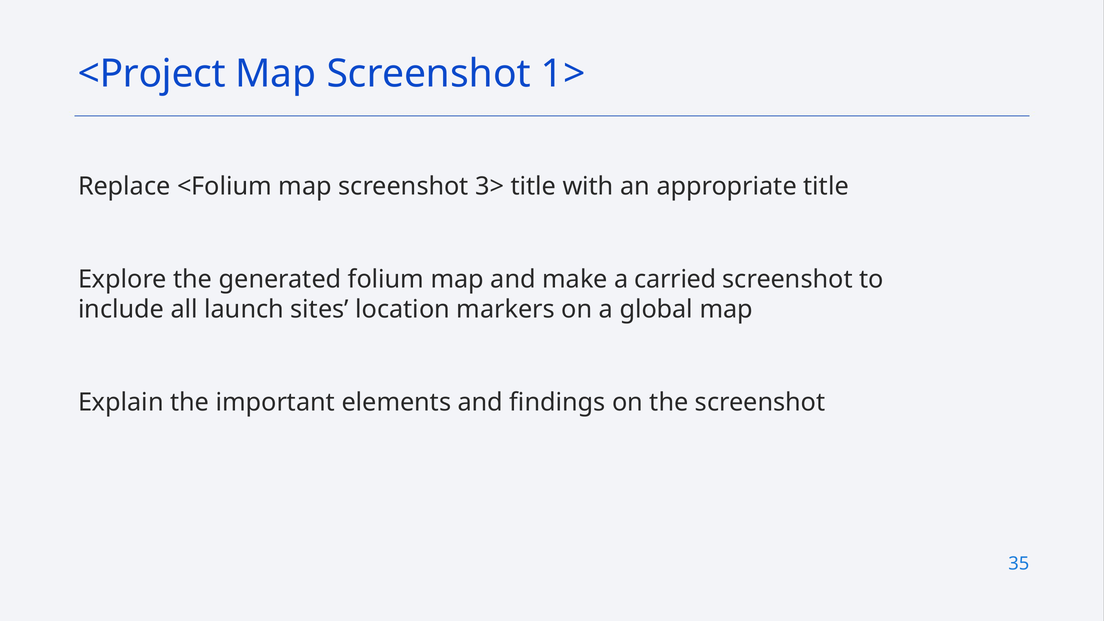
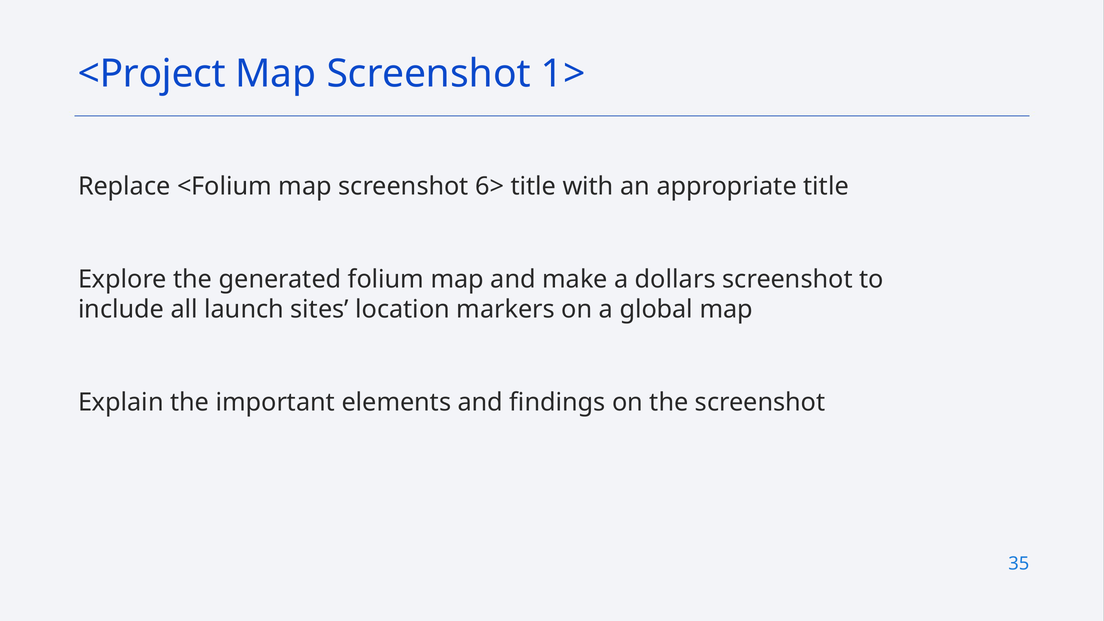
3>: 3> -> 6>
carried: carried -> dollars
